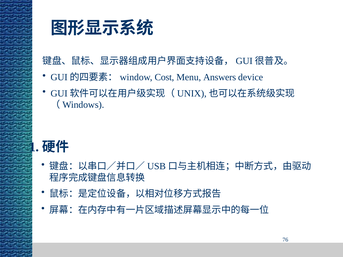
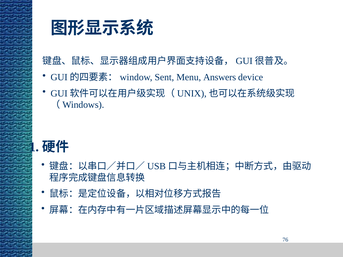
Cost: Cost -> Sent
